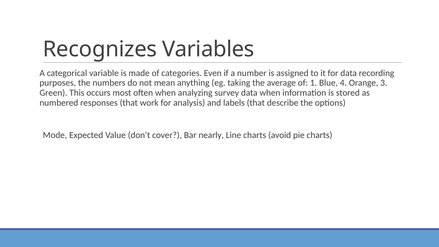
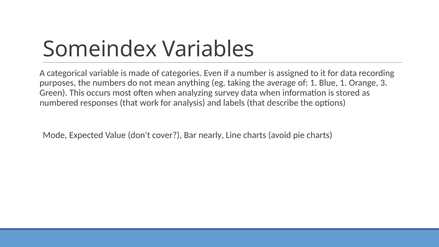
Recognizes: Recognizes -> Someindex
Blue 4: 4 -> 1
